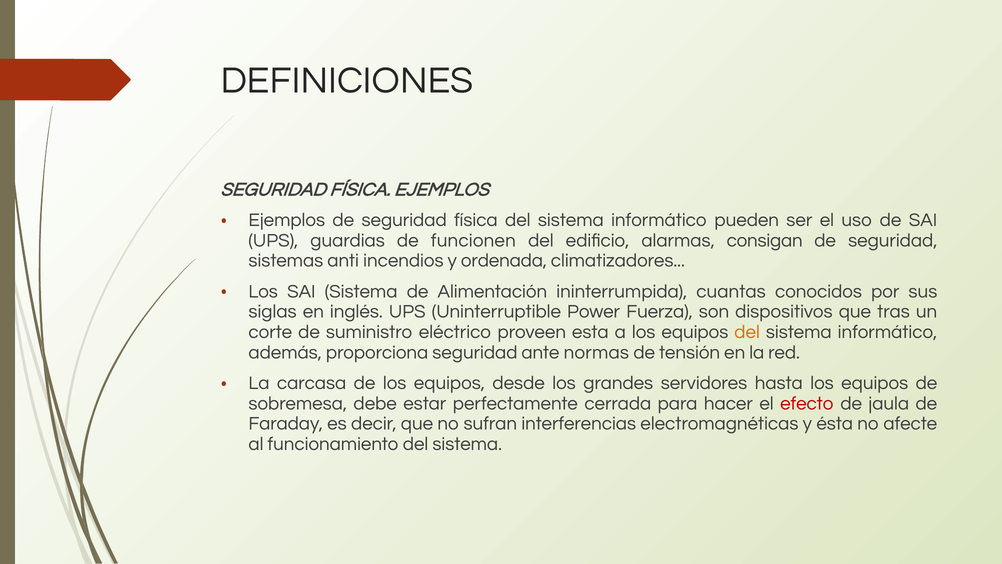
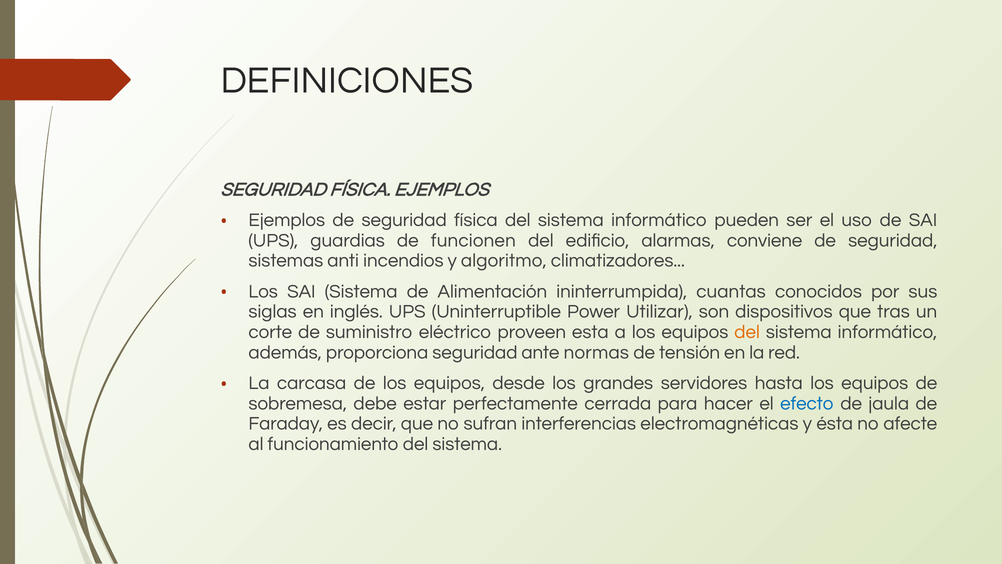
consigan: consigan -> conviene
ordenada: ordenada -> algoritmo
Fuerza: Fuerza -> Utilizar
efecto colour: red -> blue
